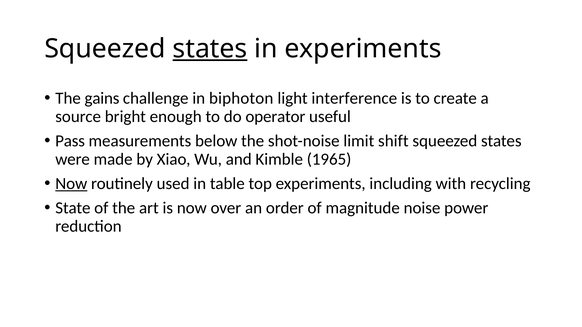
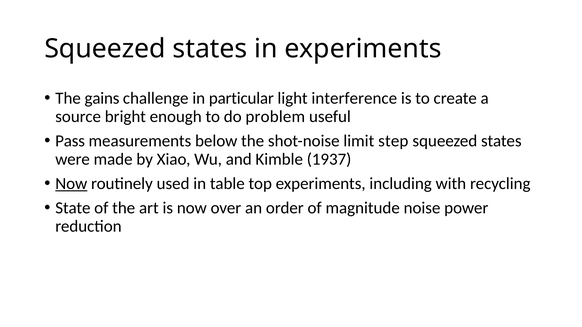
states at (210, 49) underline: present -> none
biphoton: biphoton -> particular
operator: operator -> problem
shift: shift -> step
1965: 1965 -> 1937
